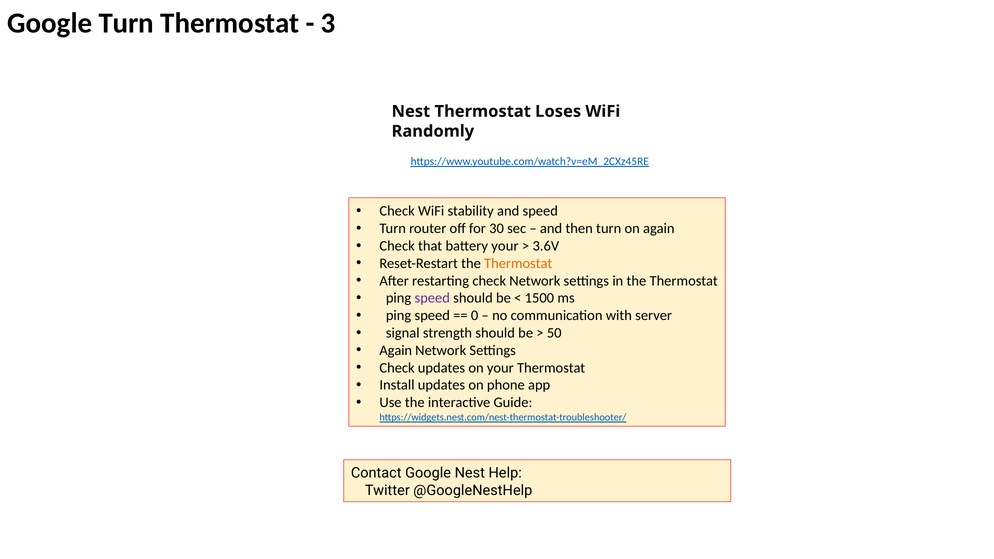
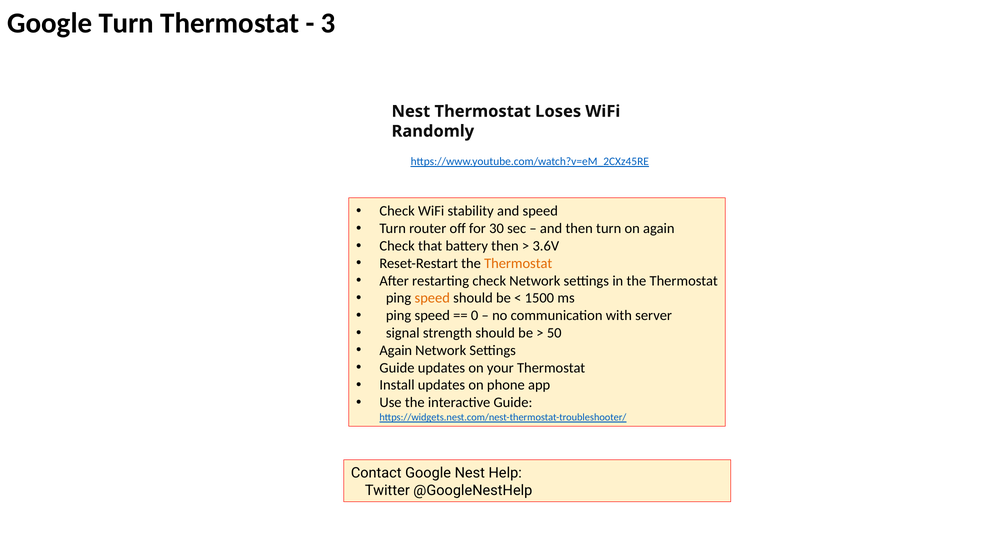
battery your: your -> then
speed at (432, 298) colour: purple -> orange
Check at (397, 368): Check -> Guide
